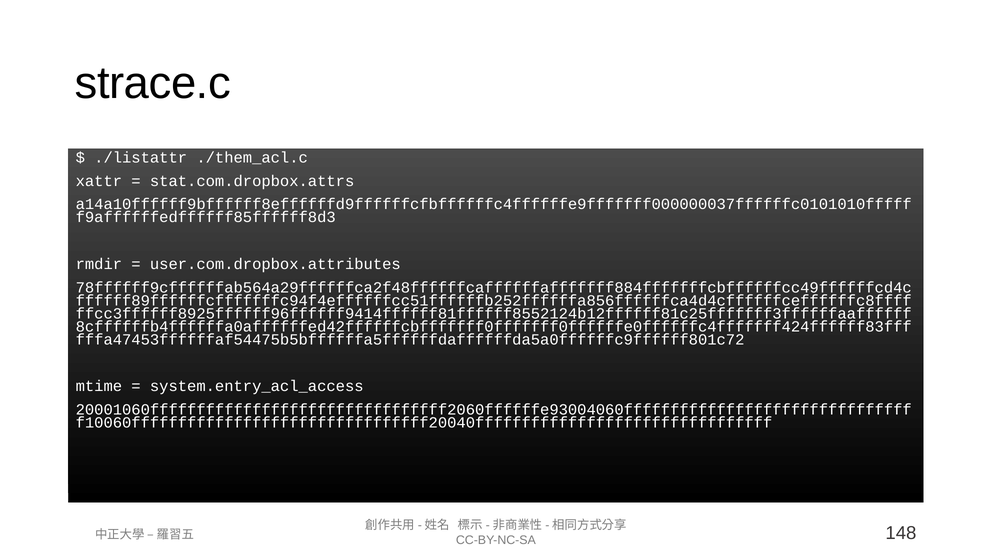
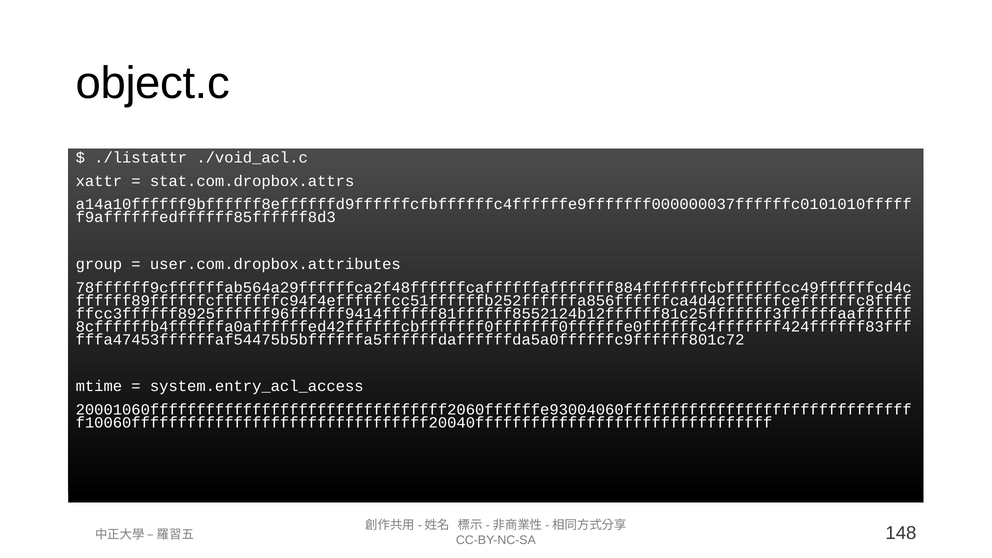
strace.c: strace.c -> object.c
./them_acl.c: ./them_acl.c -> ./void_acl.c
rmdir: rmdir -> group
